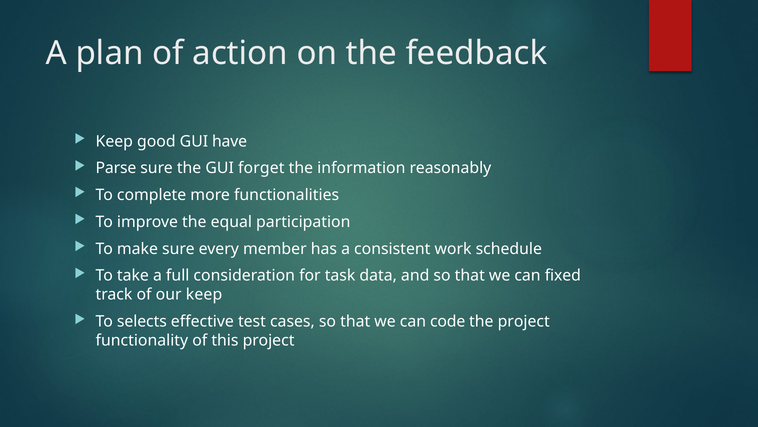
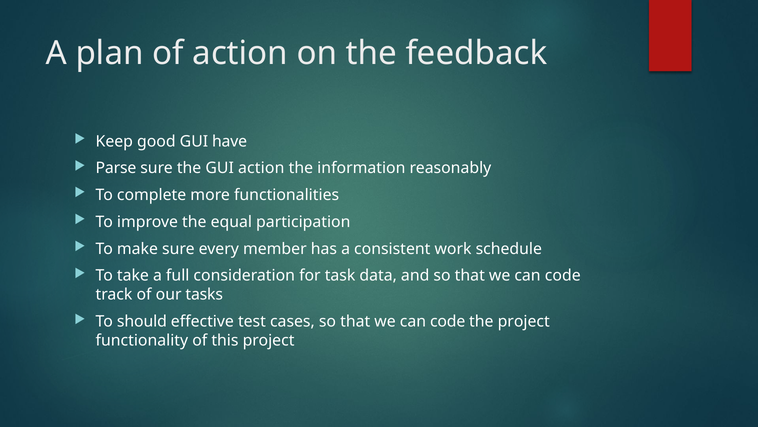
GUI forget: forget -> action
fixed at (563, 275): fixed -> code
our keep: keep -> tasks
selects: selects -> should
